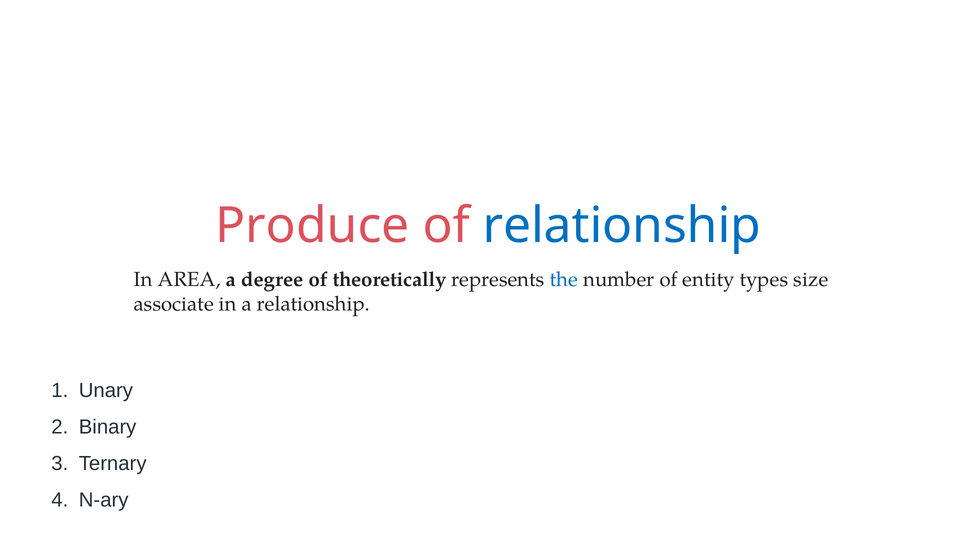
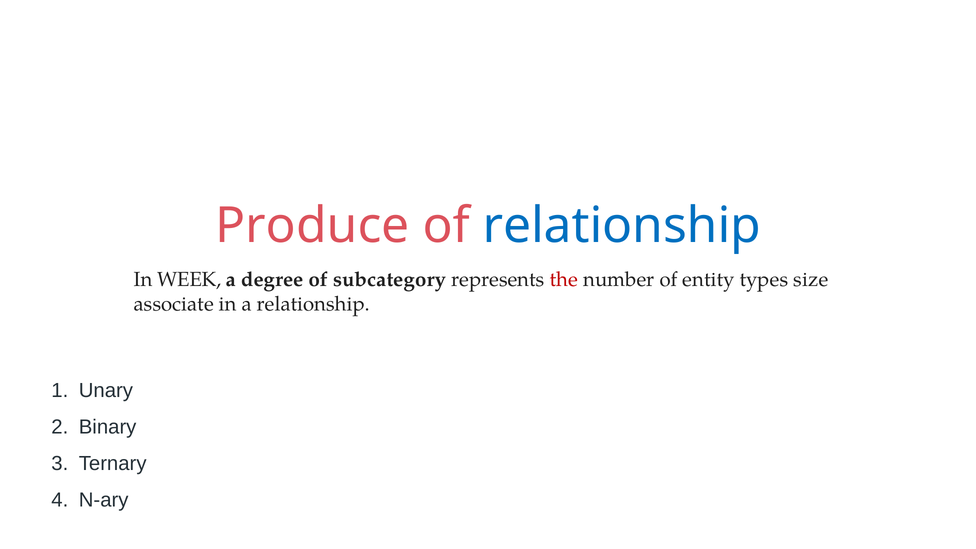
AREA: AREA -> WEEK
theoretically: theoretically -> subcategory
the colour: blue -> red
